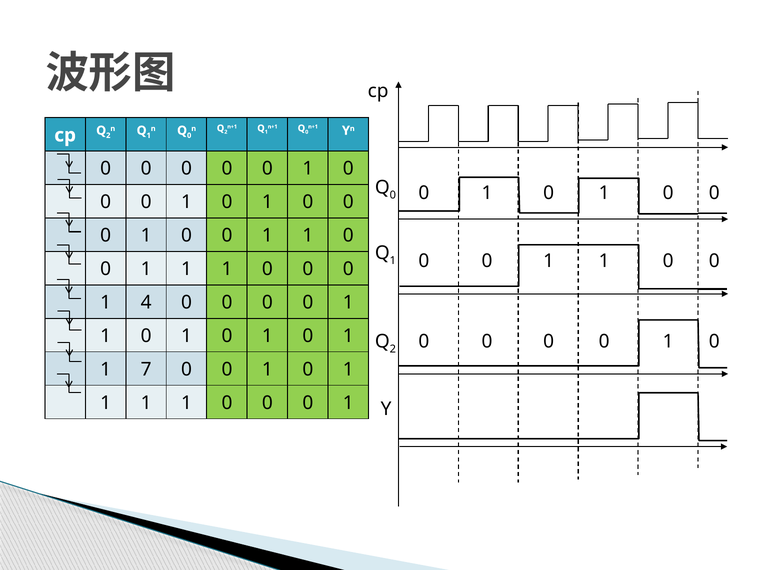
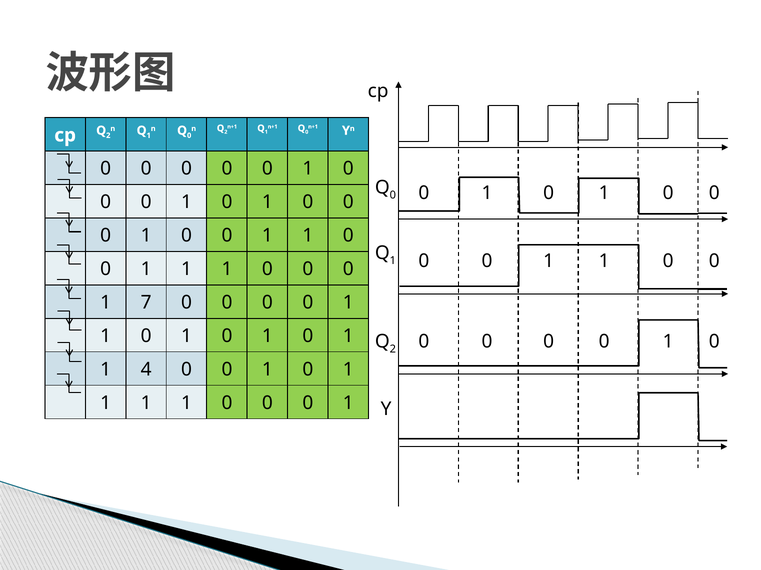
4: 4 -> 7
7: 7 -> 4
